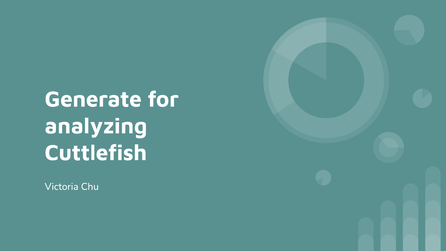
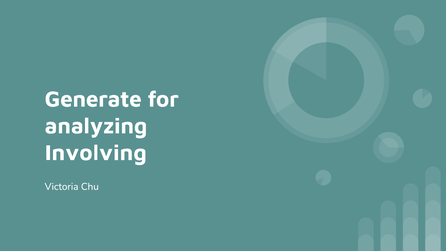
Cuttlefish: Cuttlefish -> Involving
